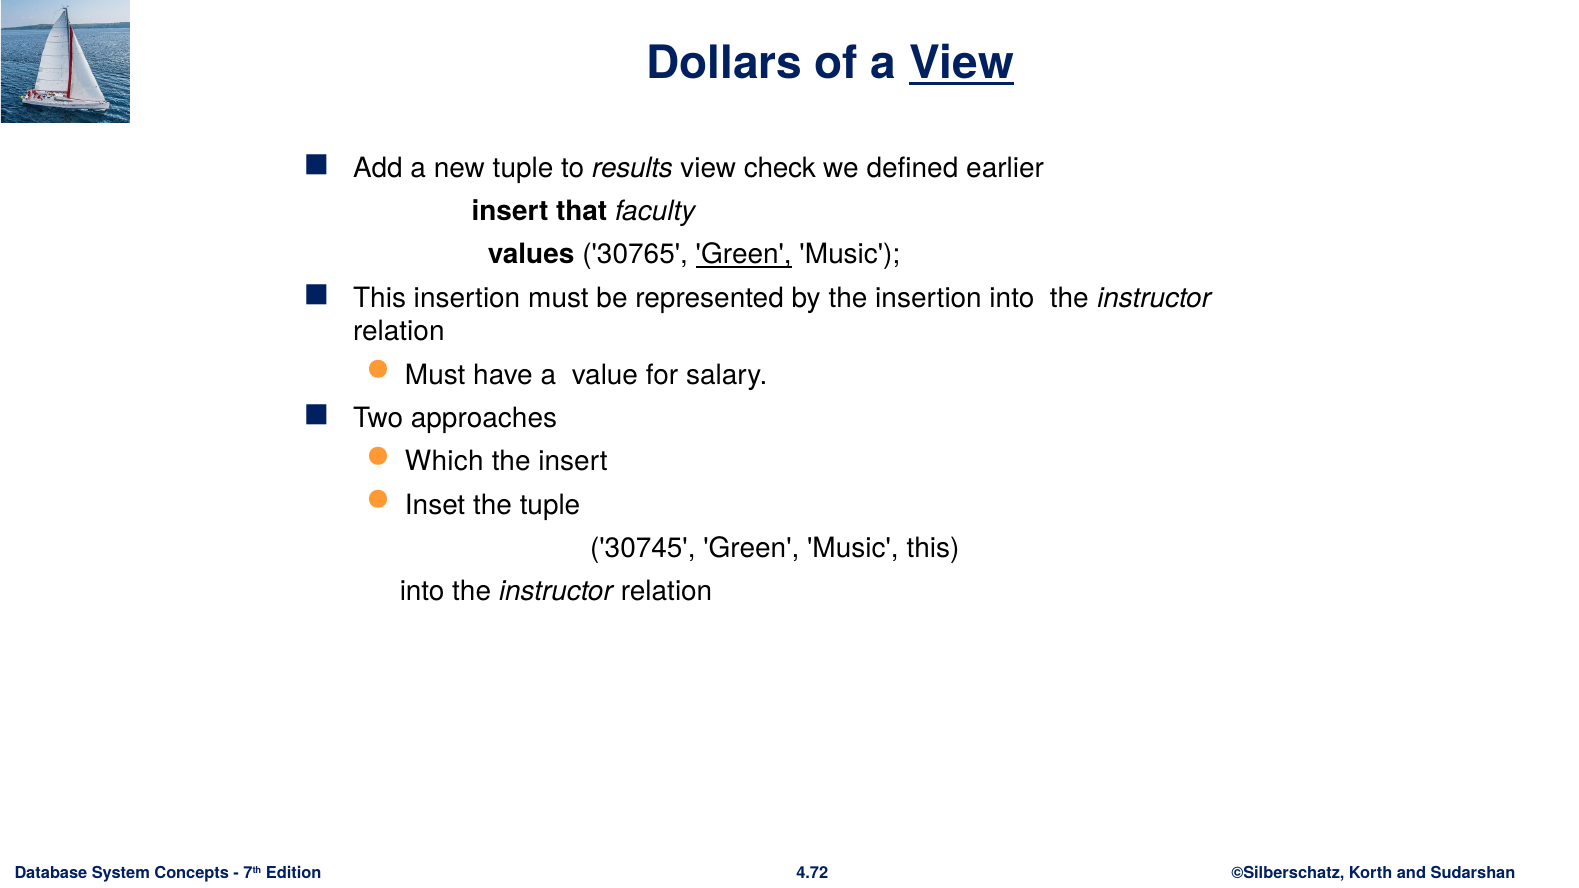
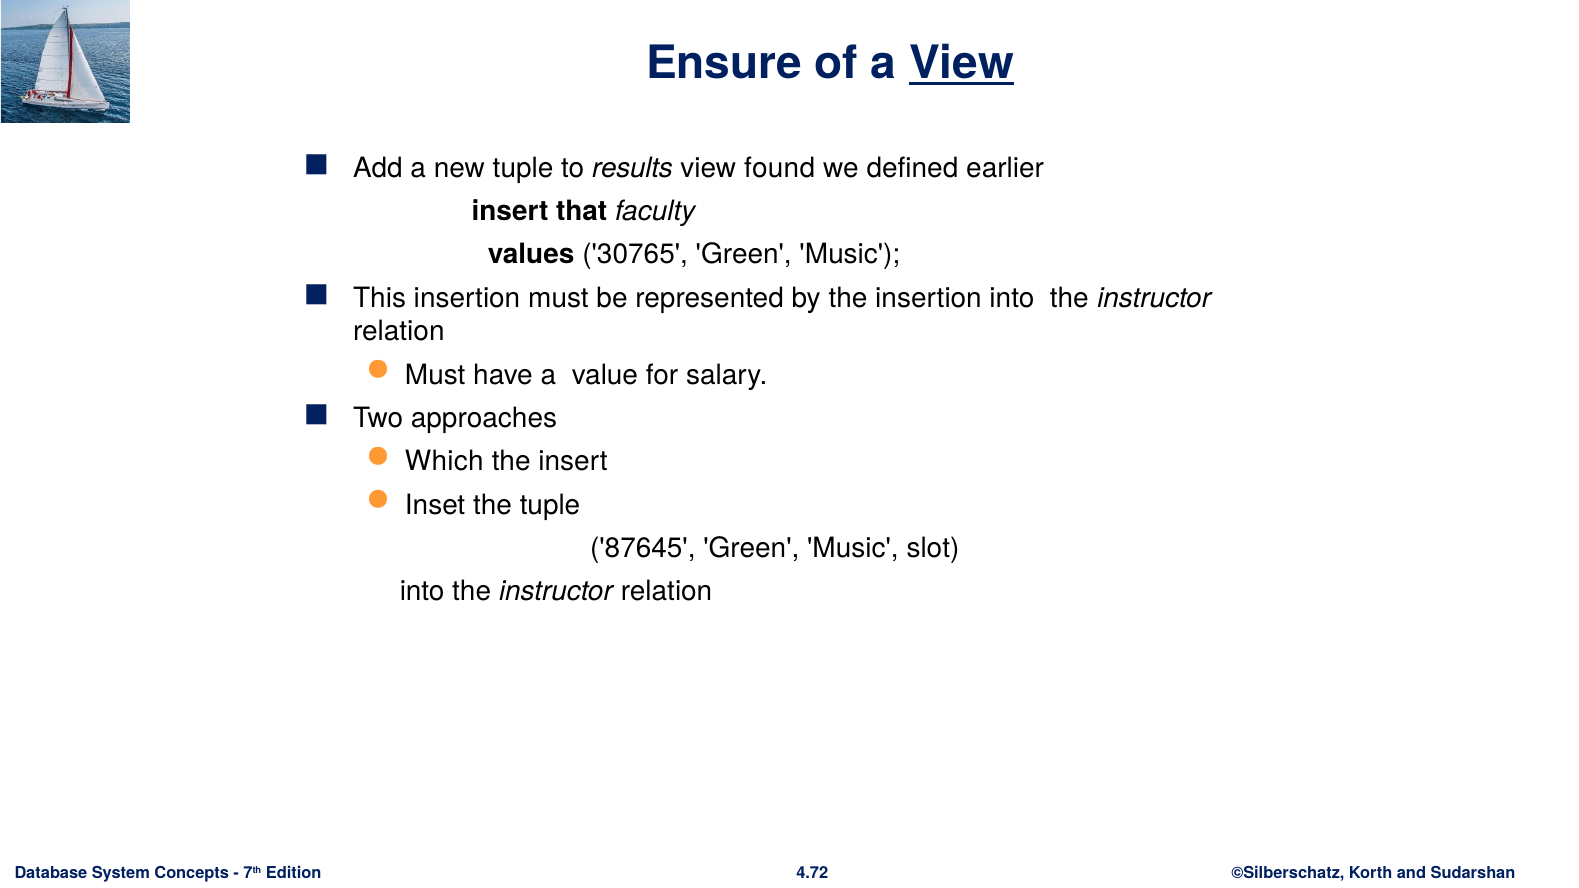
Dollars: Dollars -> Ensure
check: check -> found
Green at (744, 255) underline: present -> none
30745: 30745 -> 87645
Music this: this -> slot
